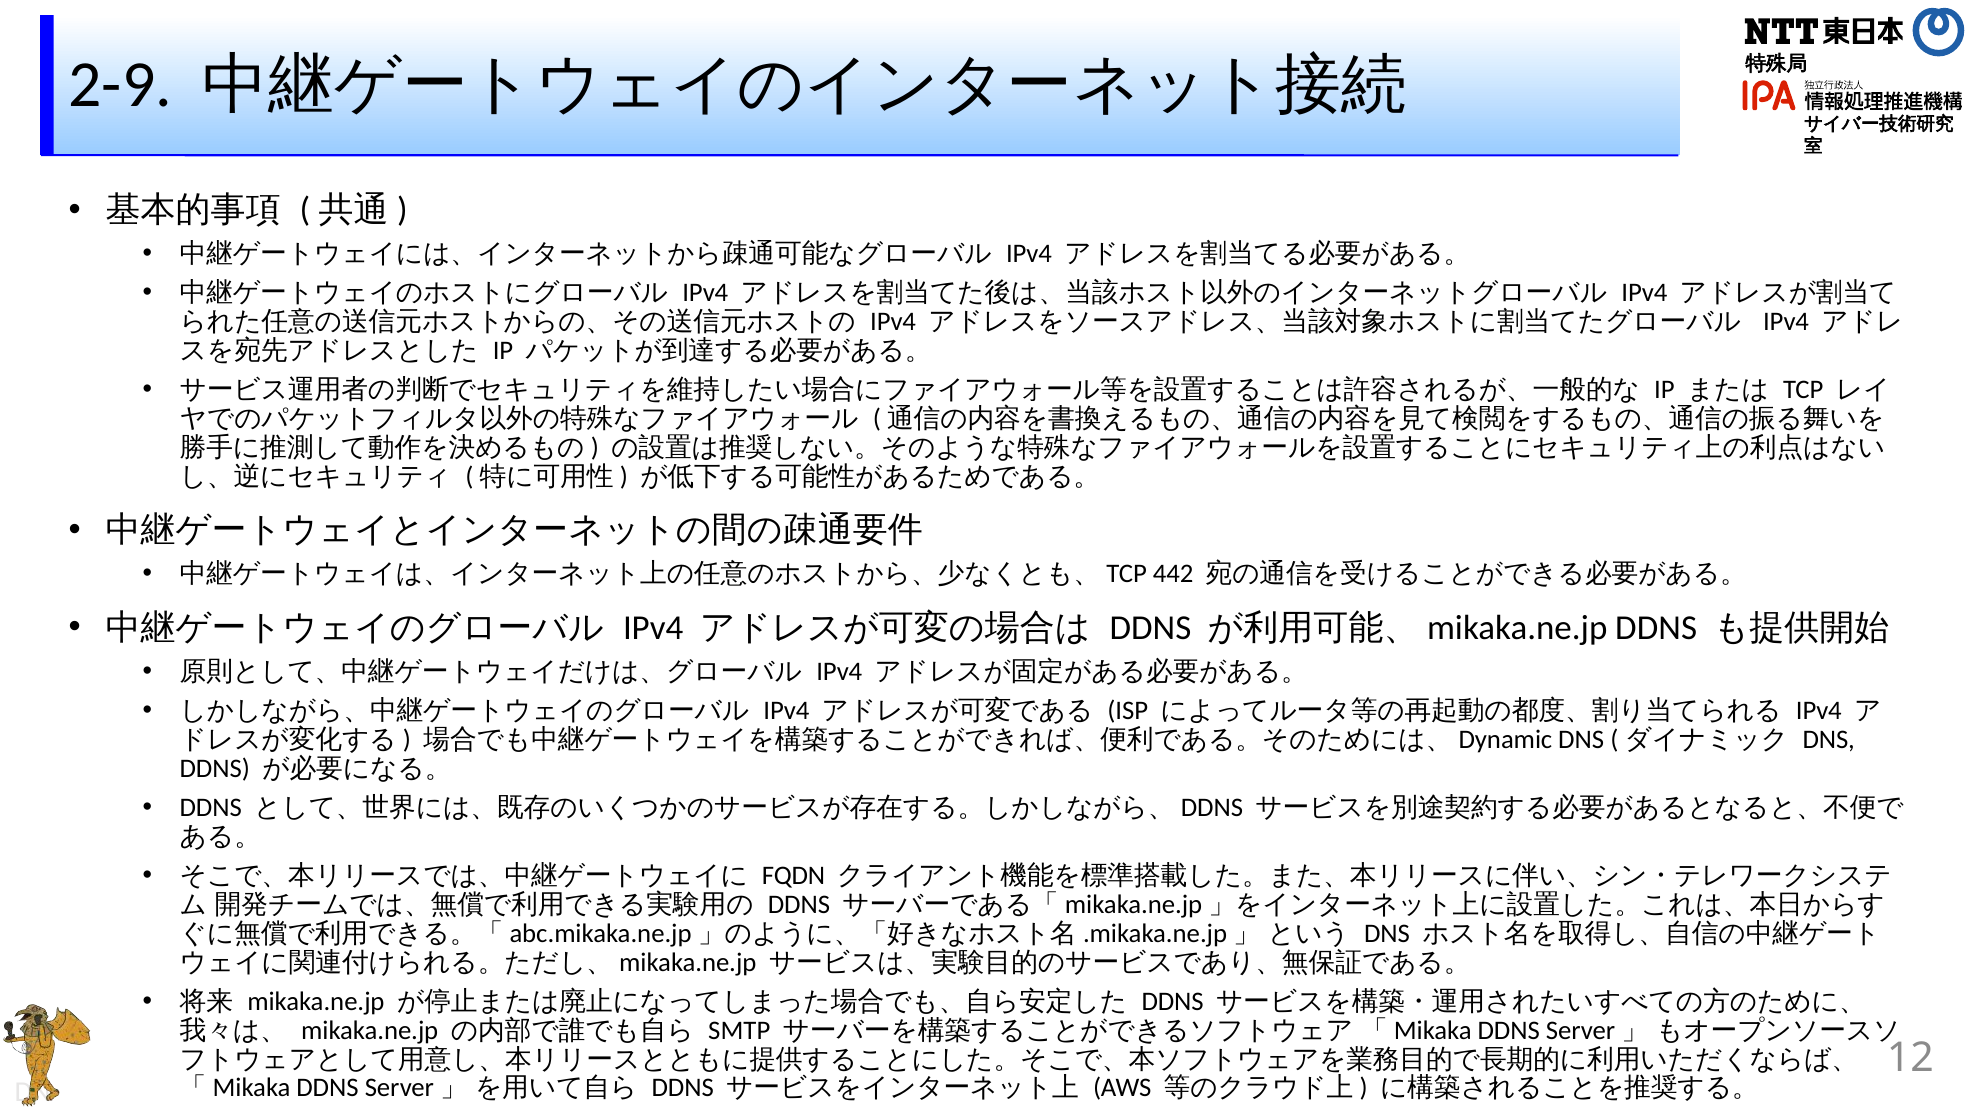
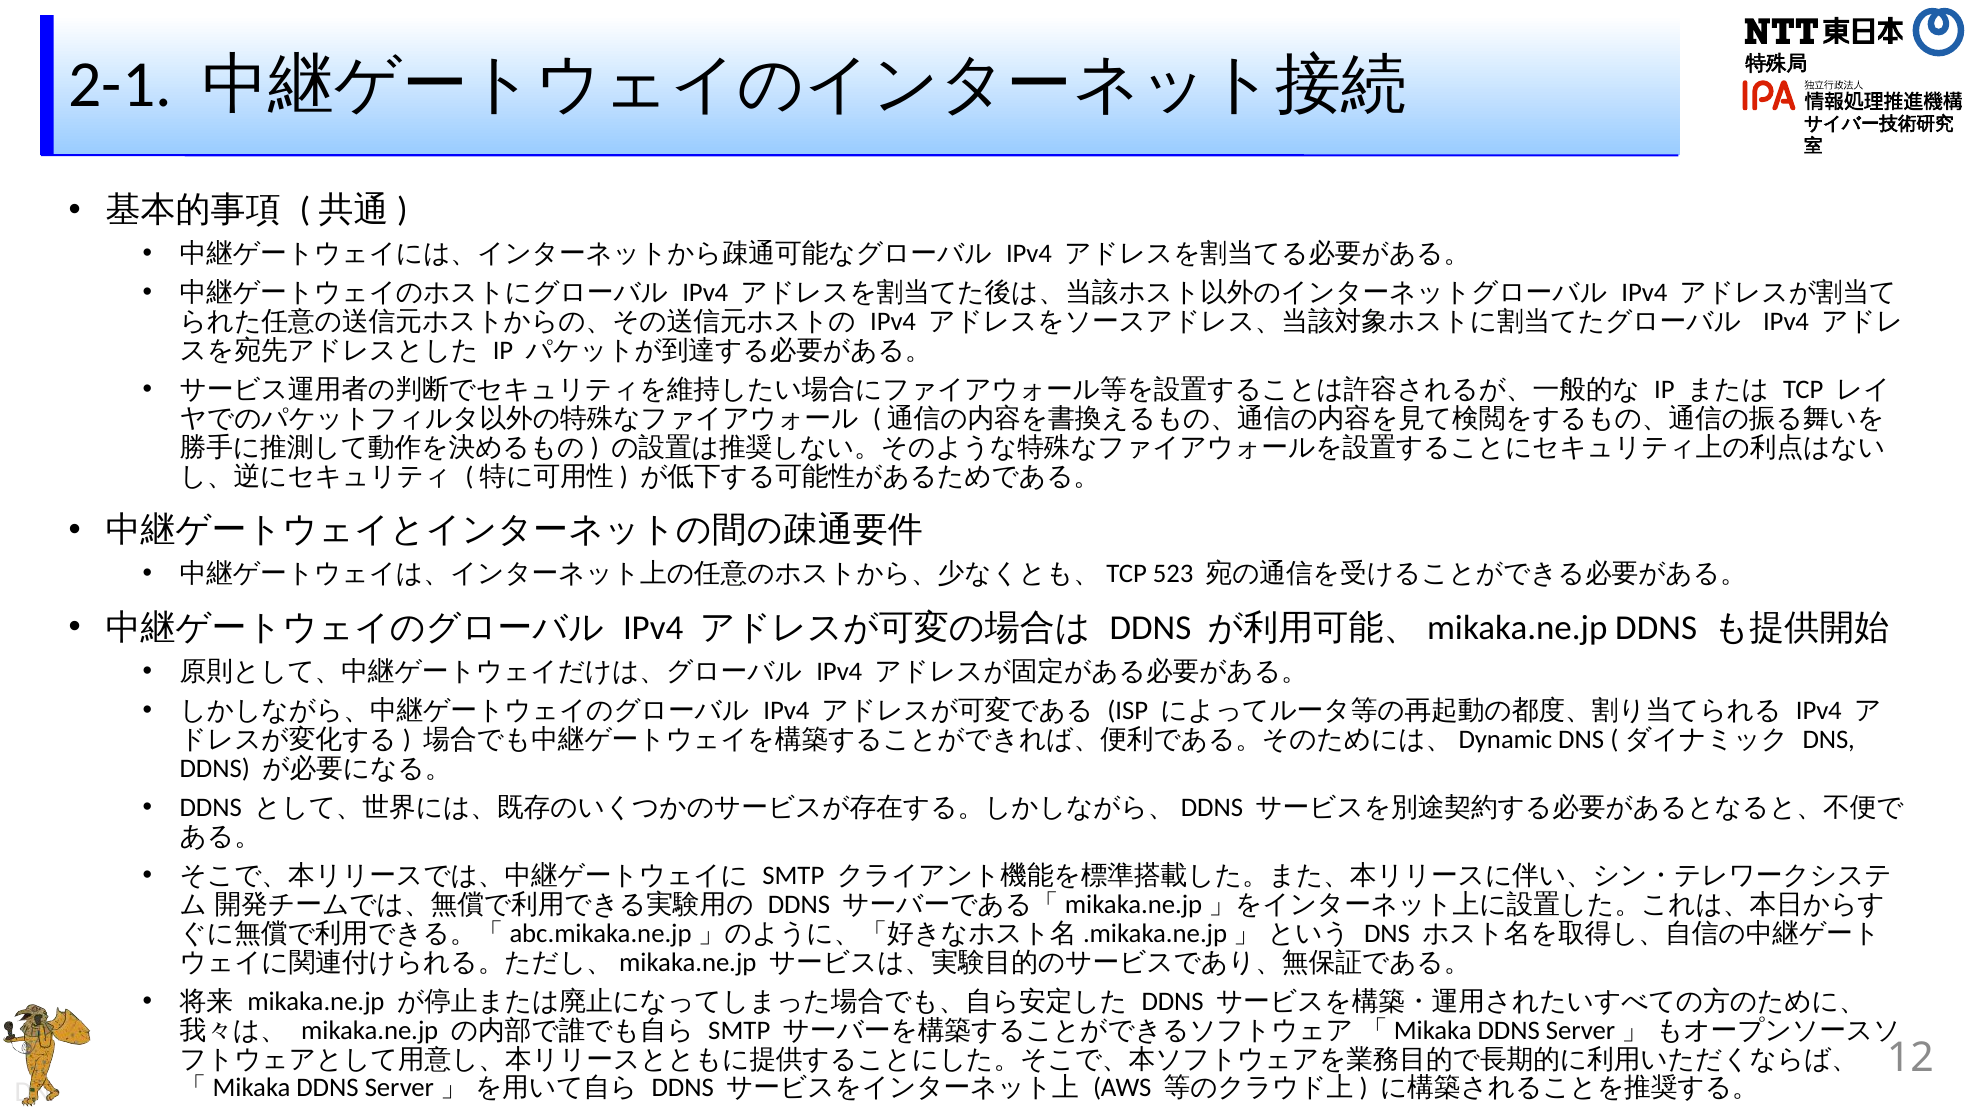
2-9: 2-9 -> 2-1
442: 442 -> 523
FQDN at (793, 876): FQDN -> SMTP
